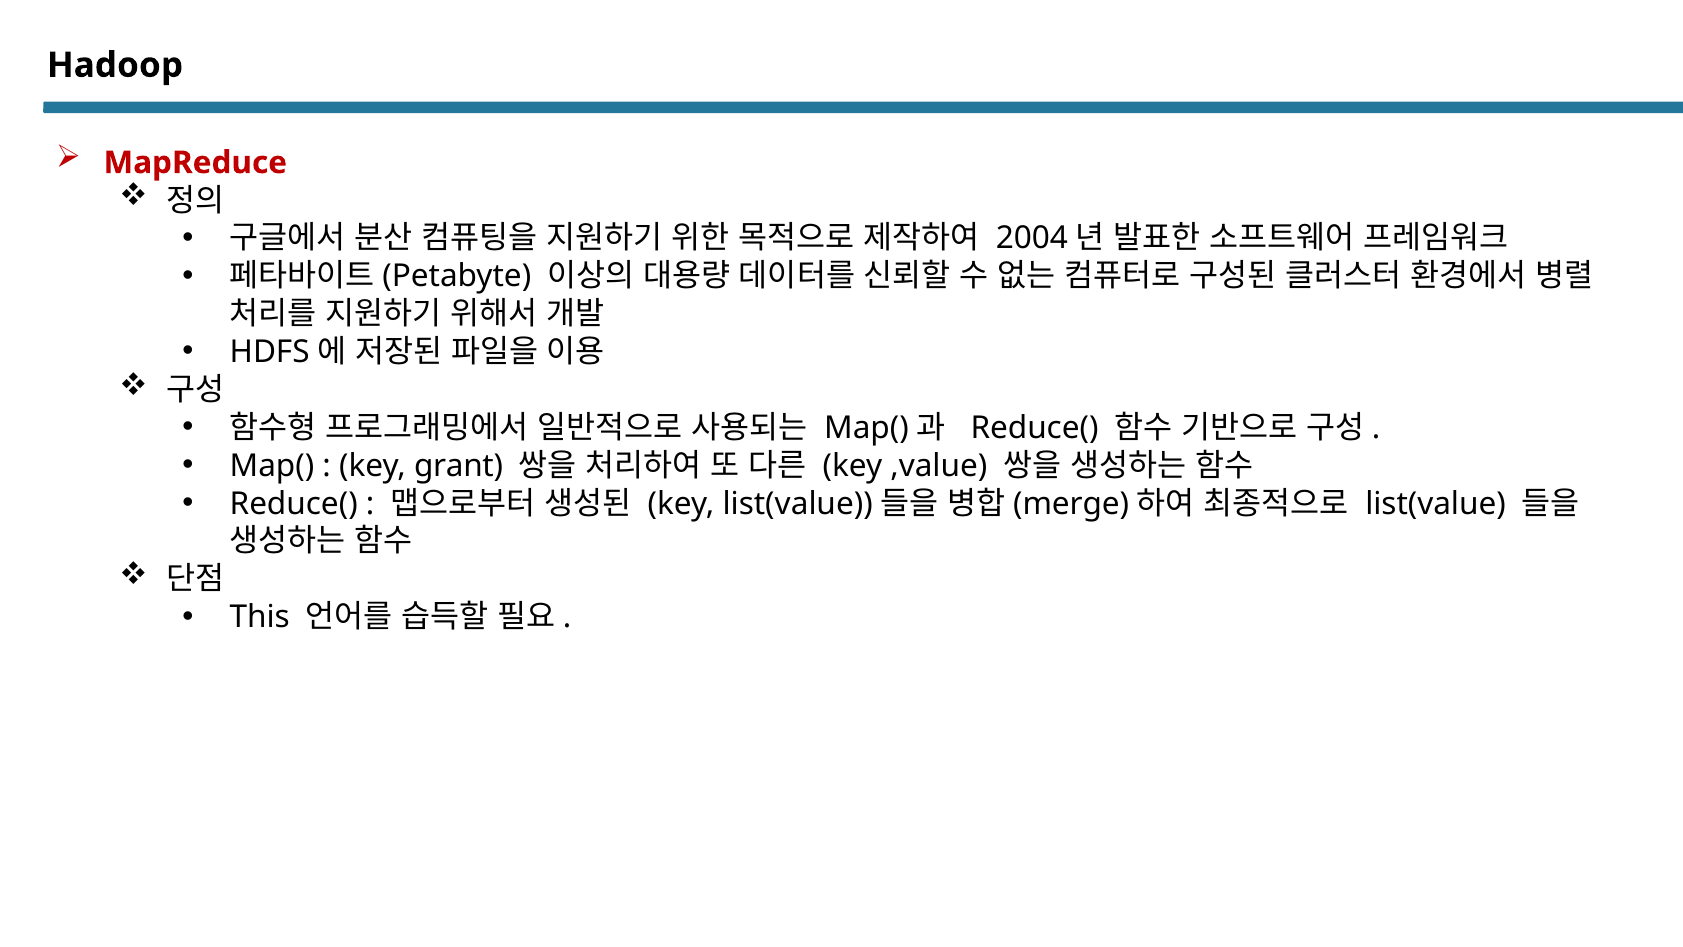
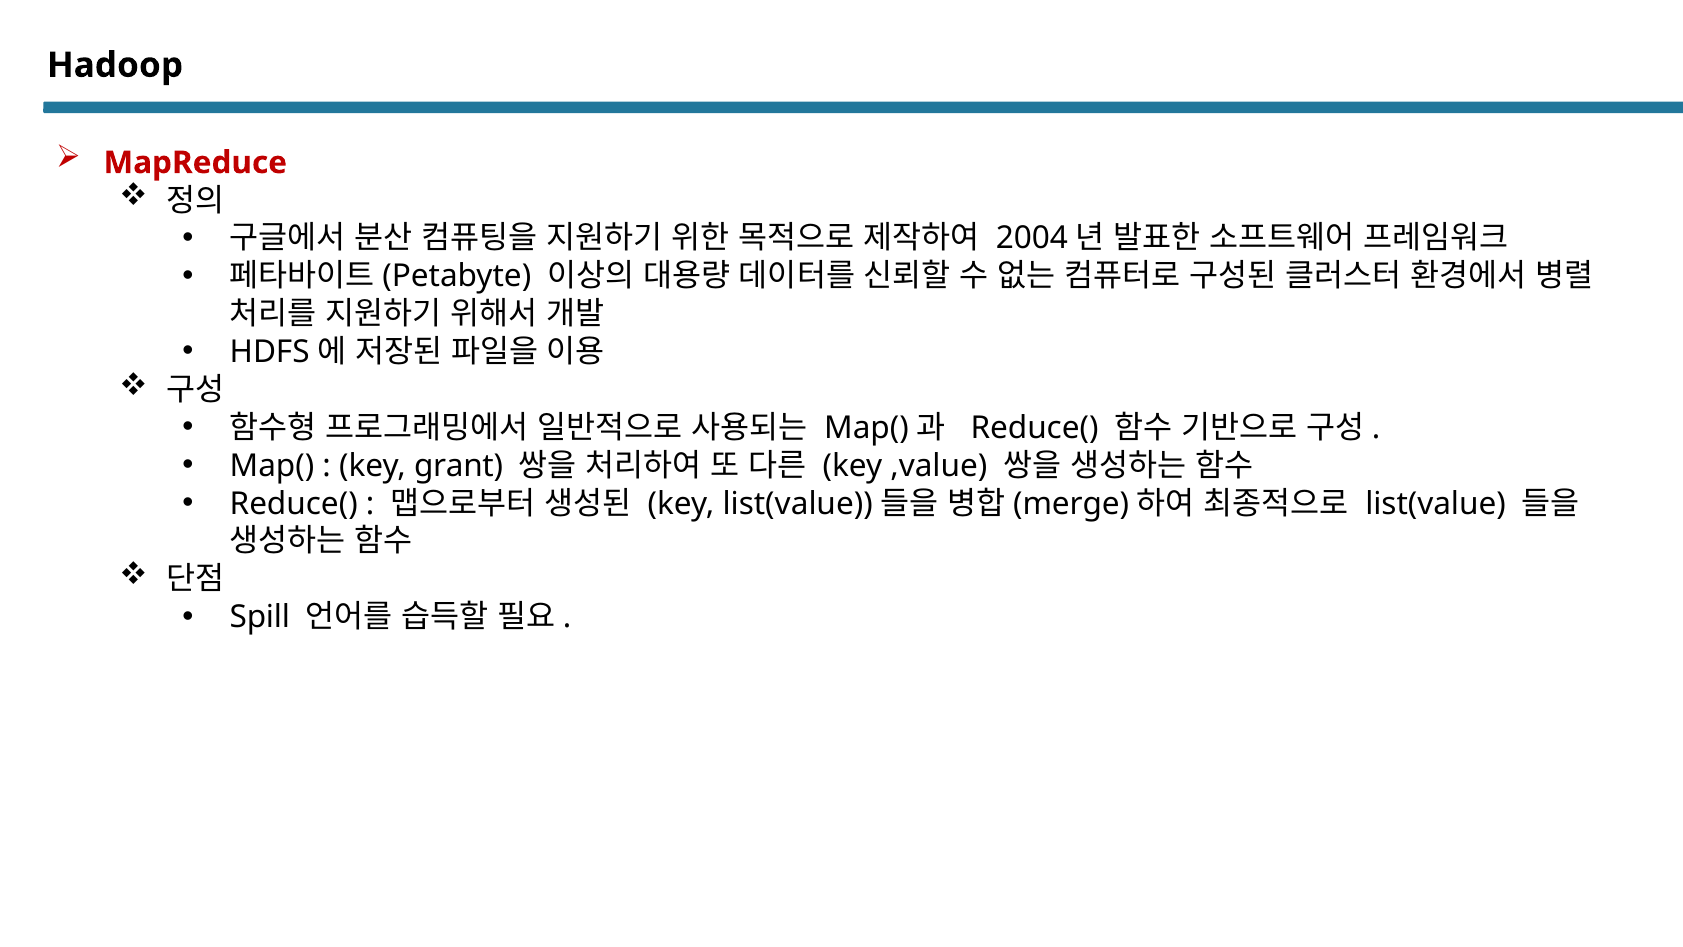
This: This -> Spill
